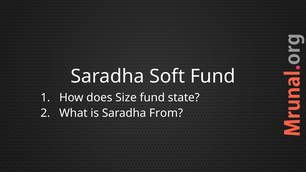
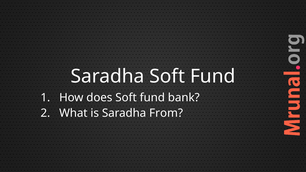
does Size: Size -> Soft
state: state -> bank
